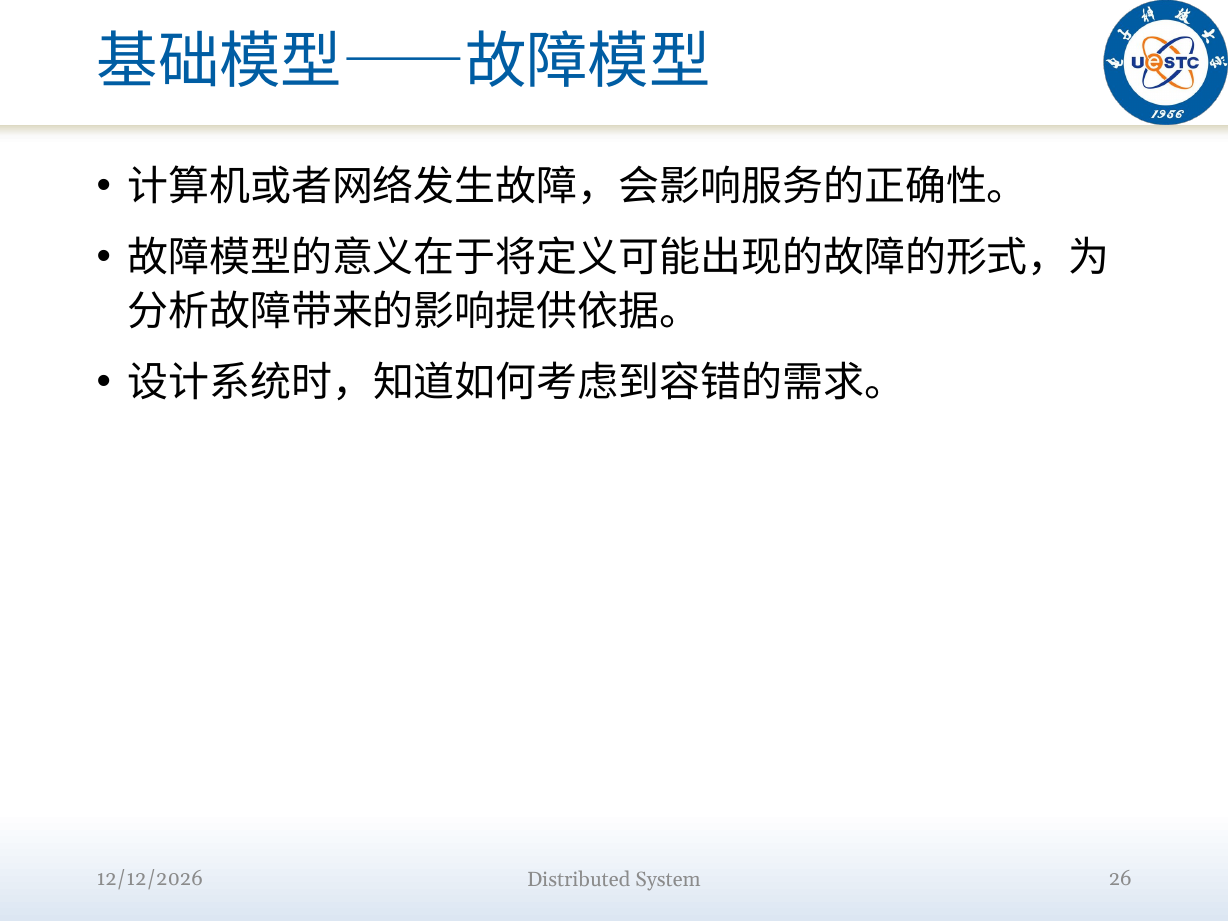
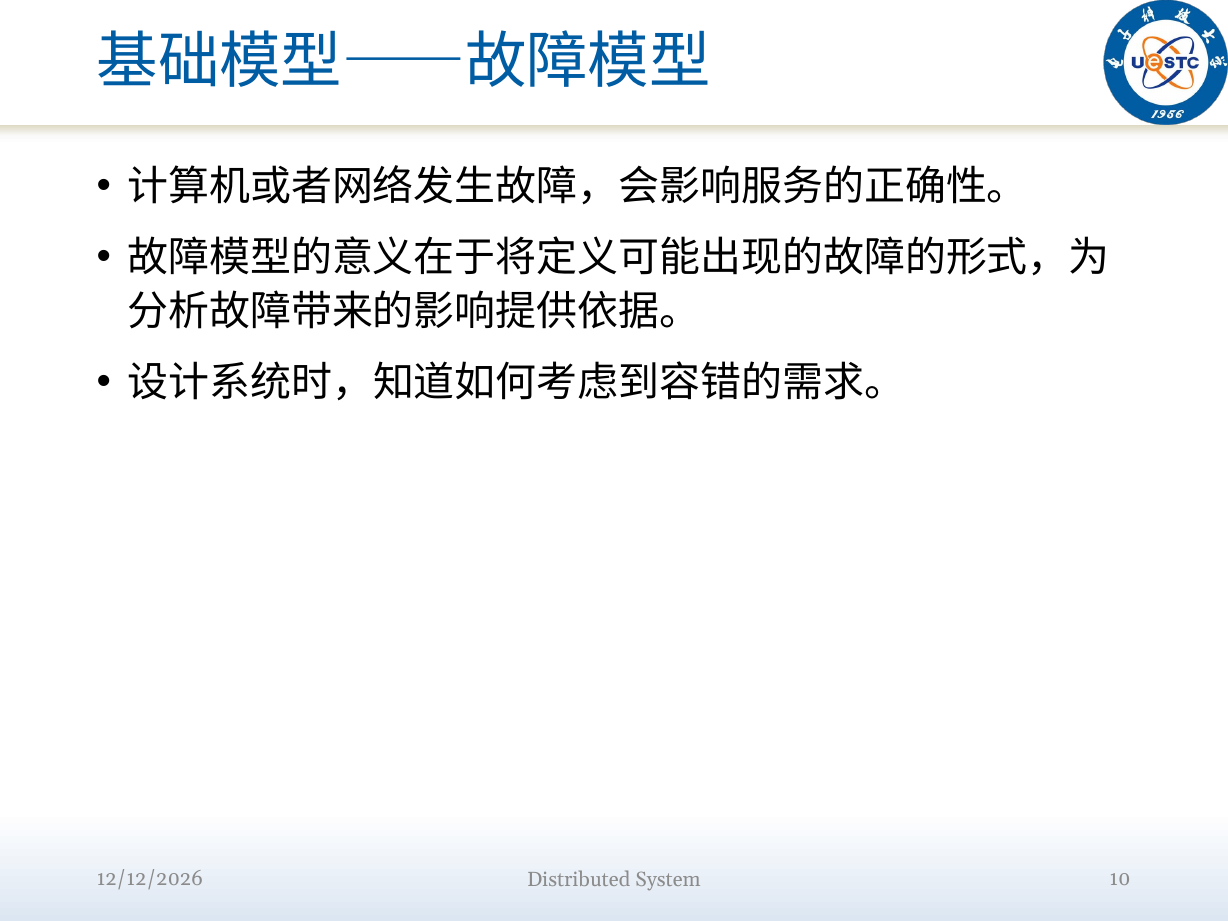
26: 26 -> 10
